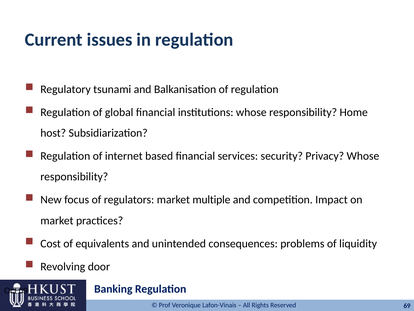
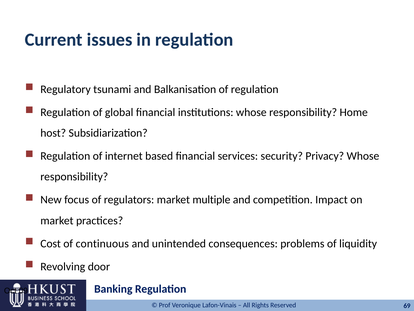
equivalents: equivalents -> continuous
